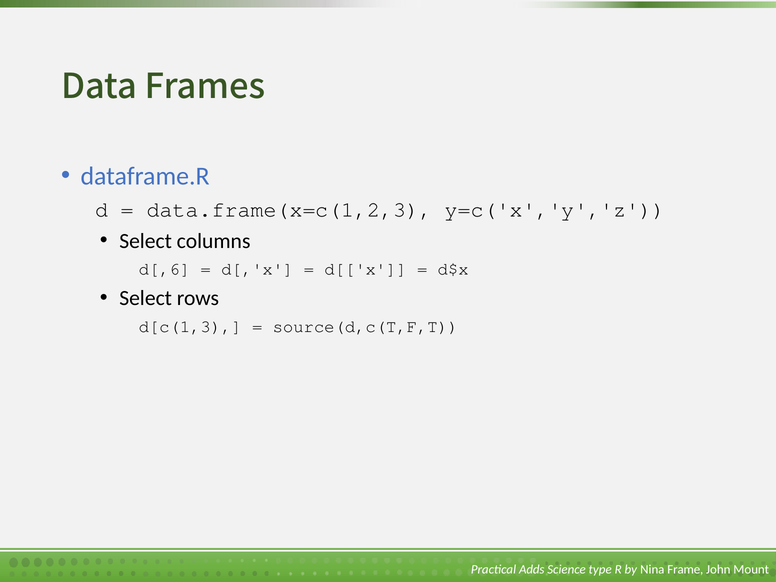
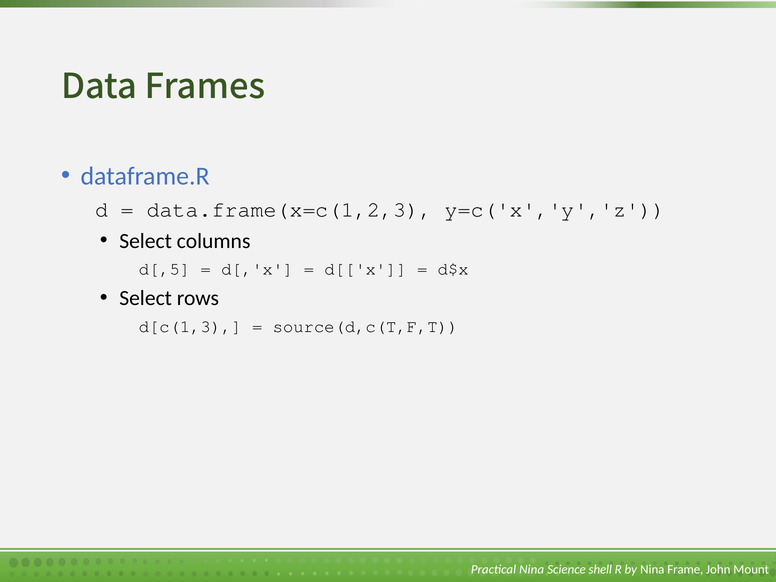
d[,6: d[,6 -> d[,5
Practical Adds: Adds -> Nina
type: type -> shell
